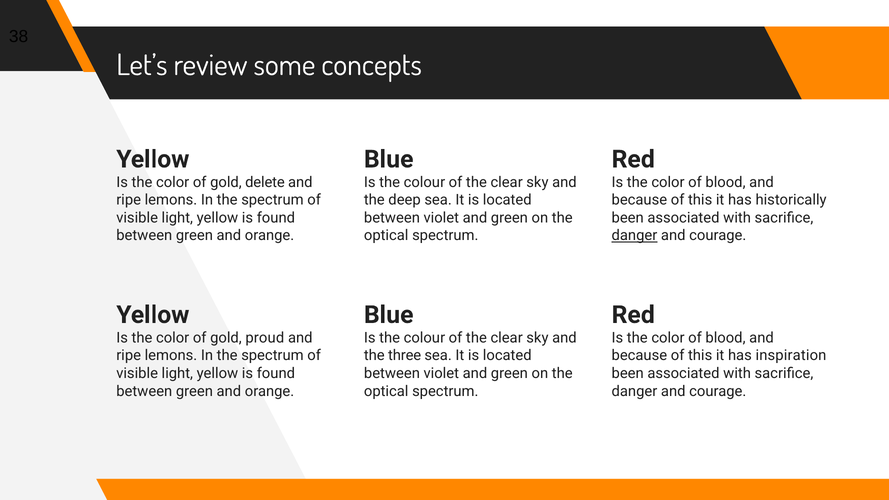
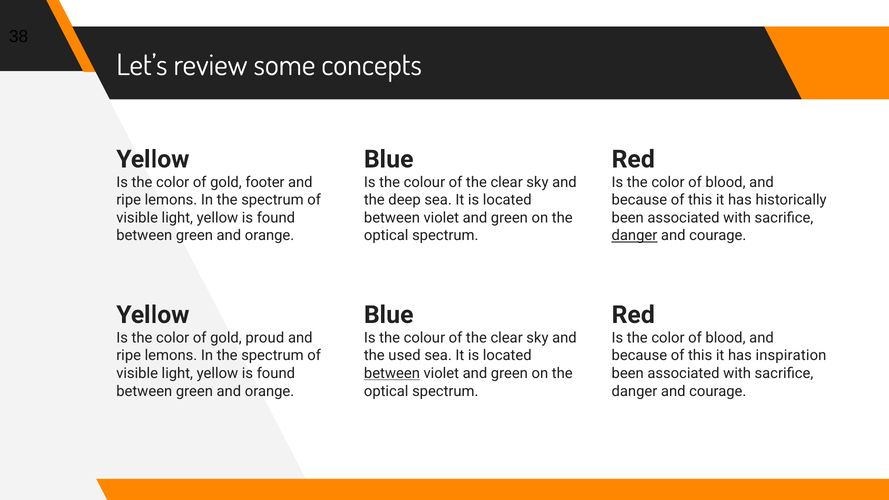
delete: delete -> footer
three: three -> used
between at (392, 373) underline: none -> present
